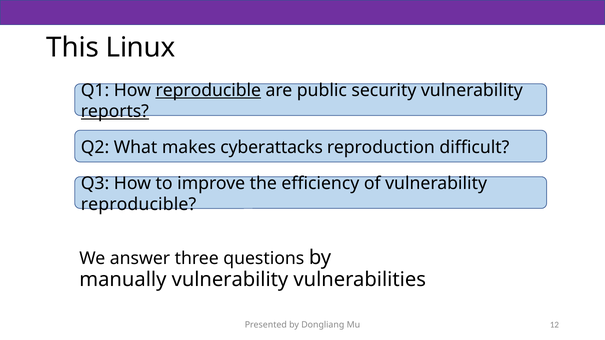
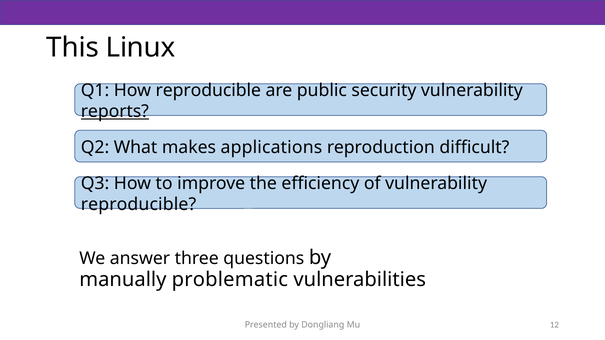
reproducible at (208, 90) underline: present -> none
cyberattacks: cyberattacks -> applications
manually vulnerability: vulnerability -> problematic
